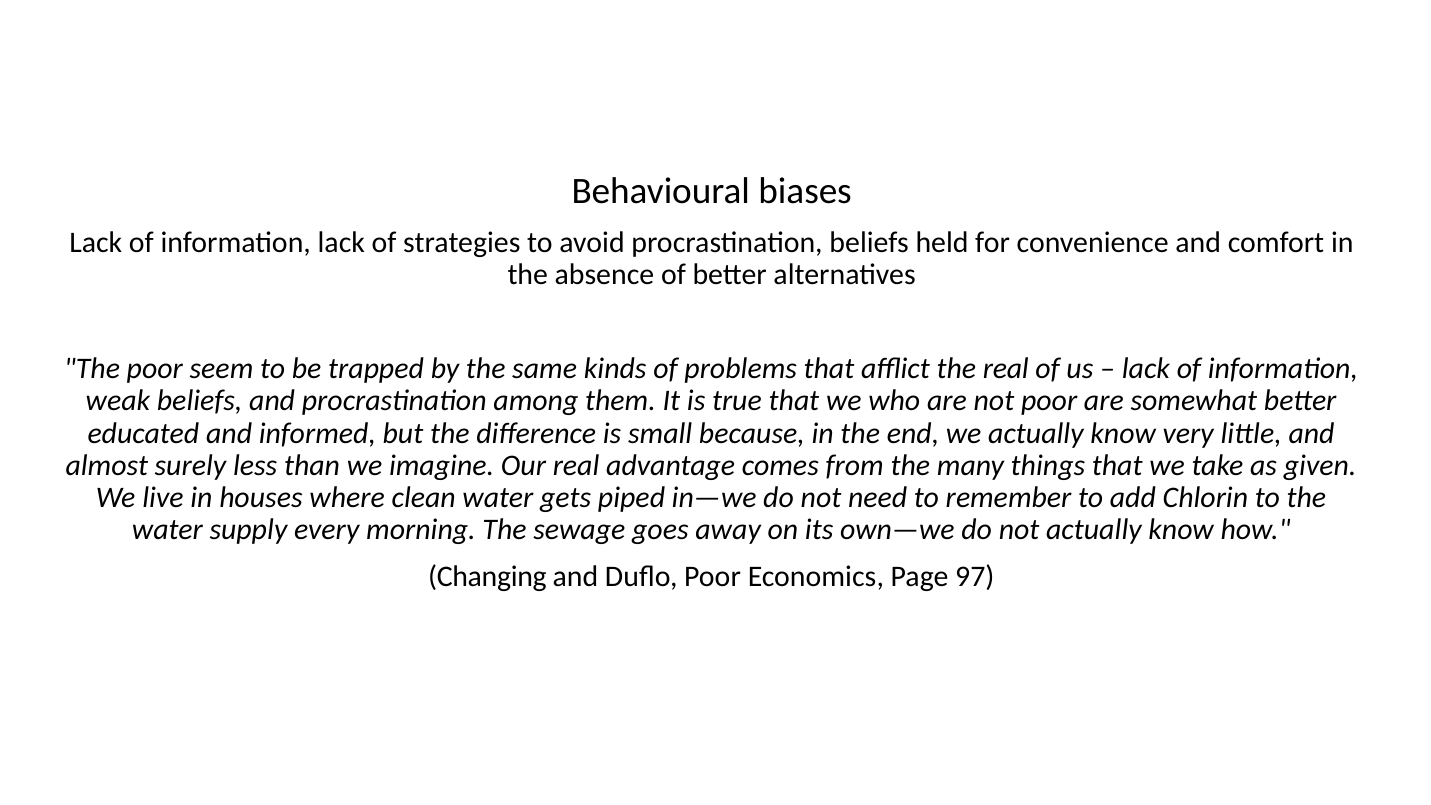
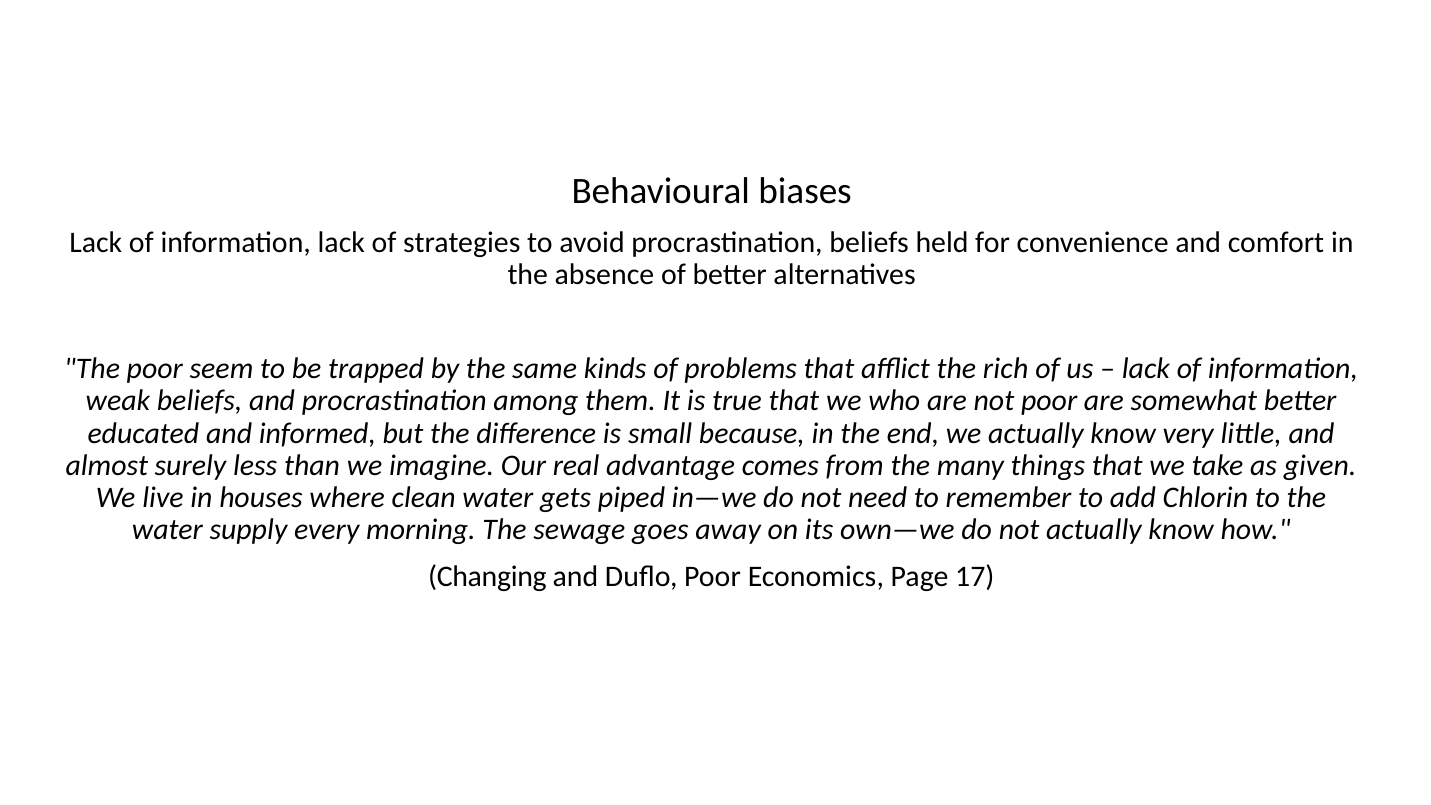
the real: real -> rich
97: 97 -> 17
